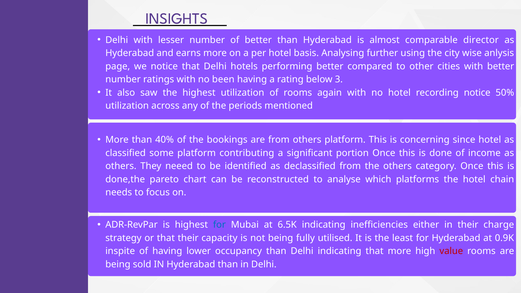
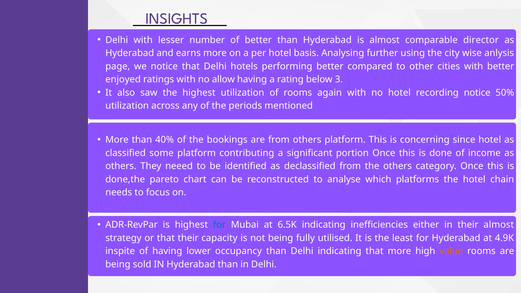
number at (123, 79): number -> enjoyed
been: been -> allow
their charge: charge -> almost
0.9K: 0.9K -> 4.9K
value colour: red -> orange
